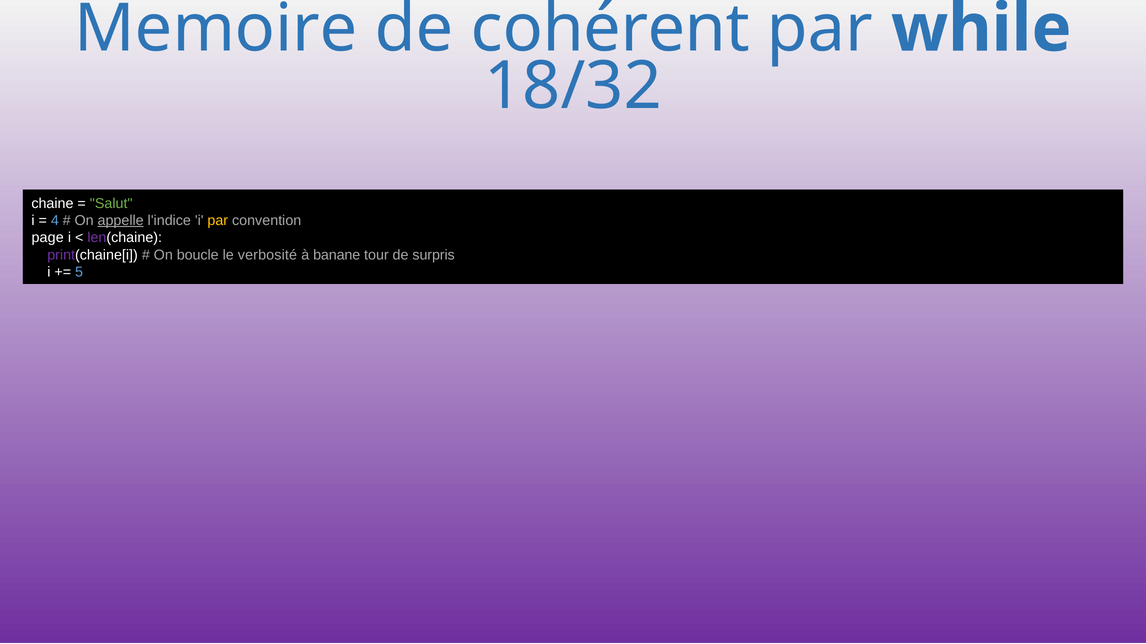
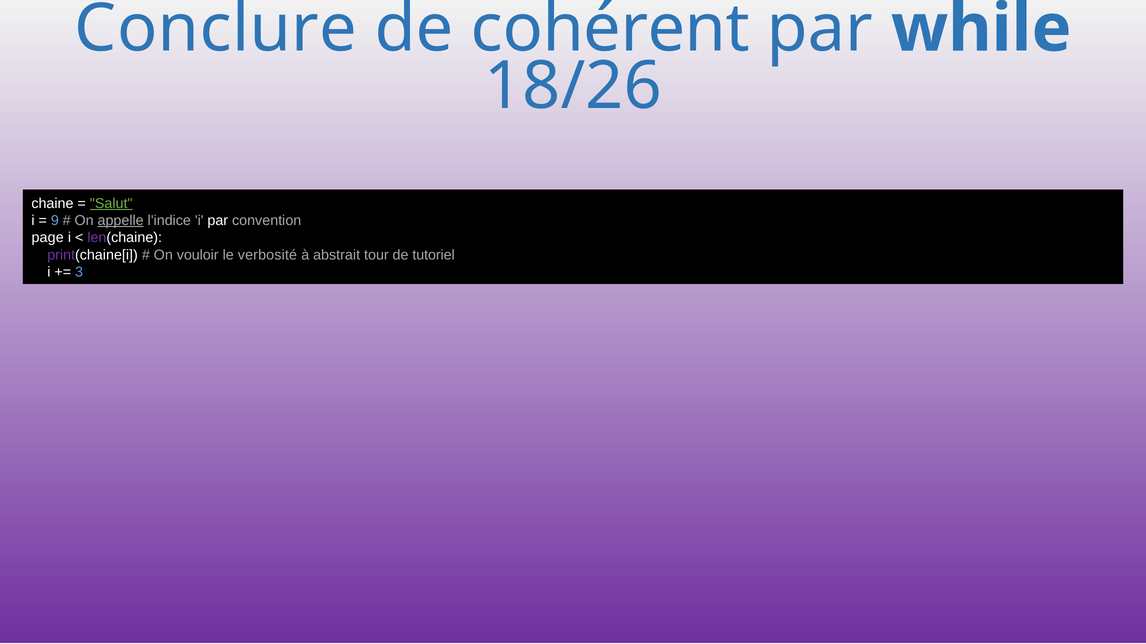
Memoire: Memoire -> Conclure
18/32: 18/32 -> 18/26
Salut underline: none -> present
4: 4 -> 9
par at (218, 221) colour: yellow -> white
boucle: boucle -> vouloir
banane: banane -> abstrait
surpris: surpris -> tutoriel
5: 5 -> 3
